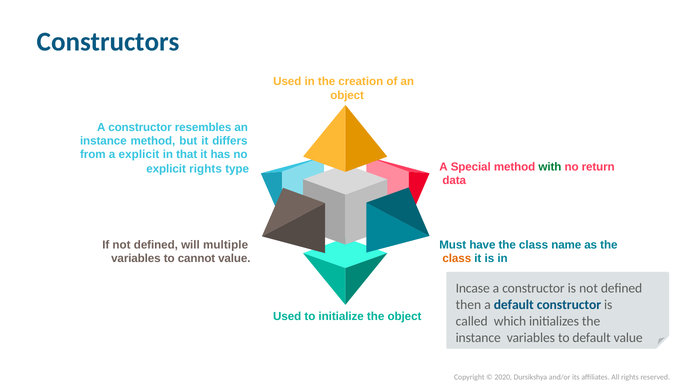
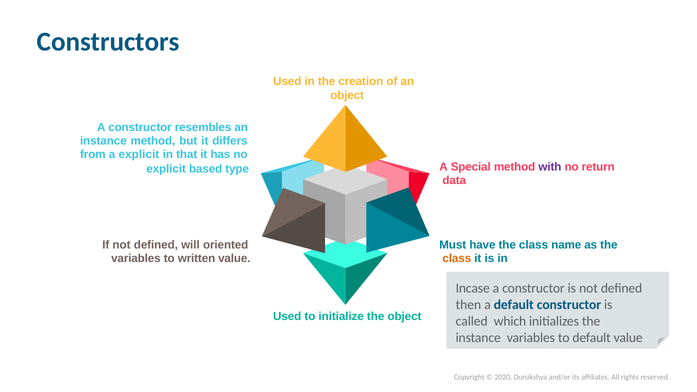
with colour: green -> purple
explicit rights: rights -> based
multiple: multiple -> oriented
cannot: cannot -> written
